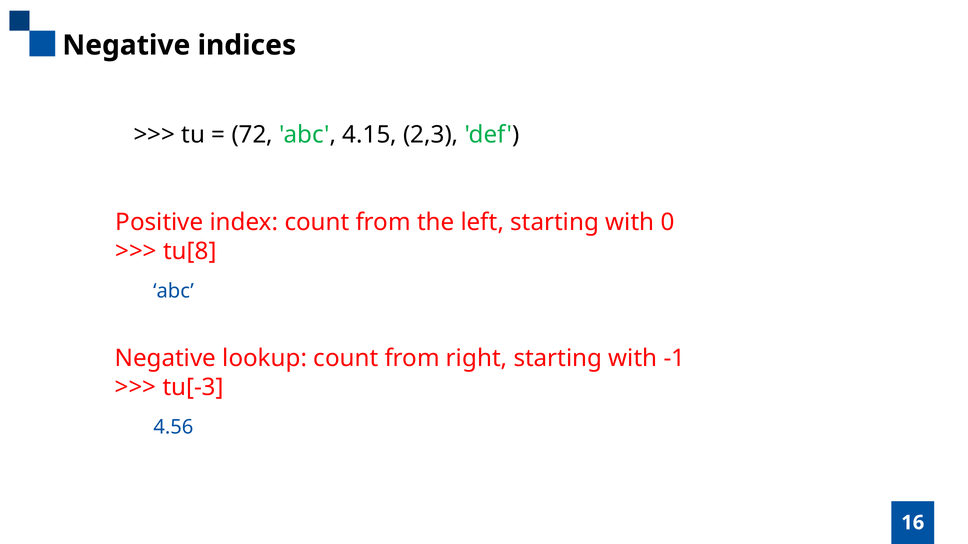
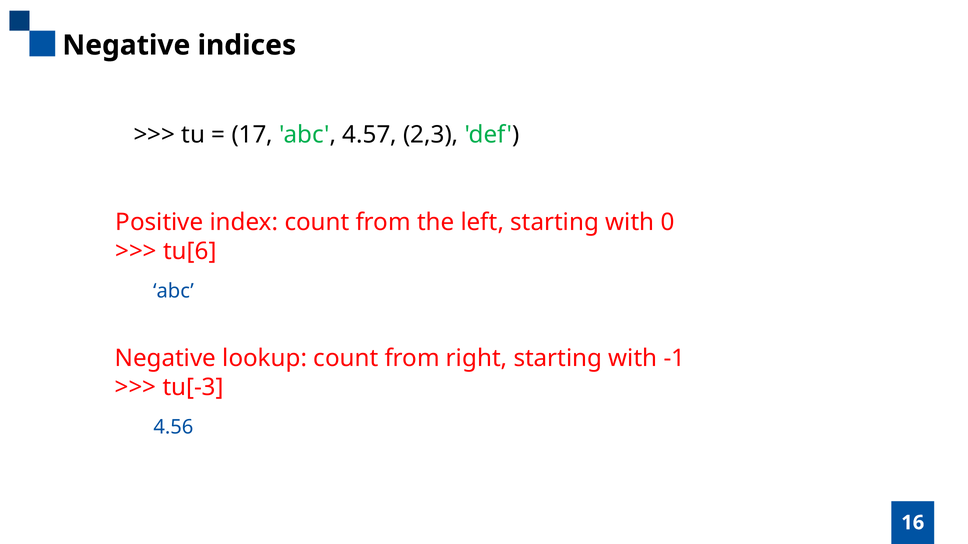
72: 72 -> 17
4.15: 4.15 -> 4.57
tu[8: tu[8 -> tu[6
